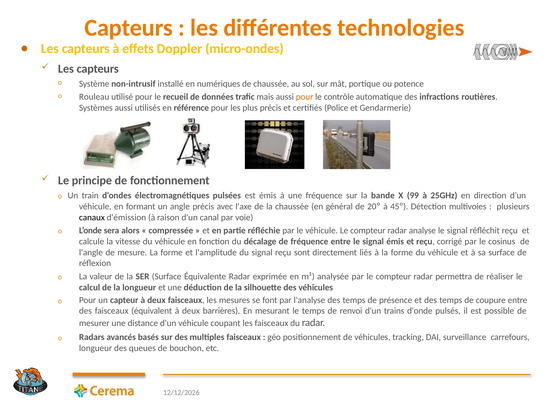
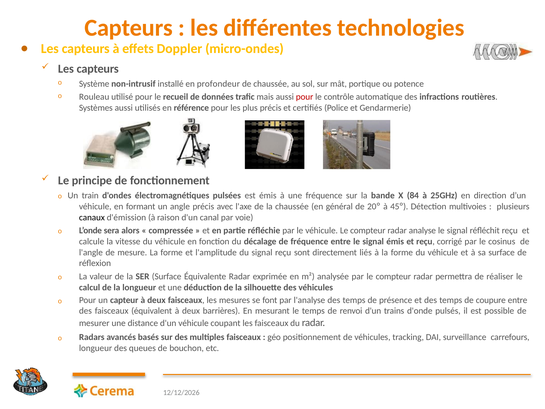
numériques: numériques -> profondeur
pour at (305, 97) colour: orange -> red
99: 99 -> 84
